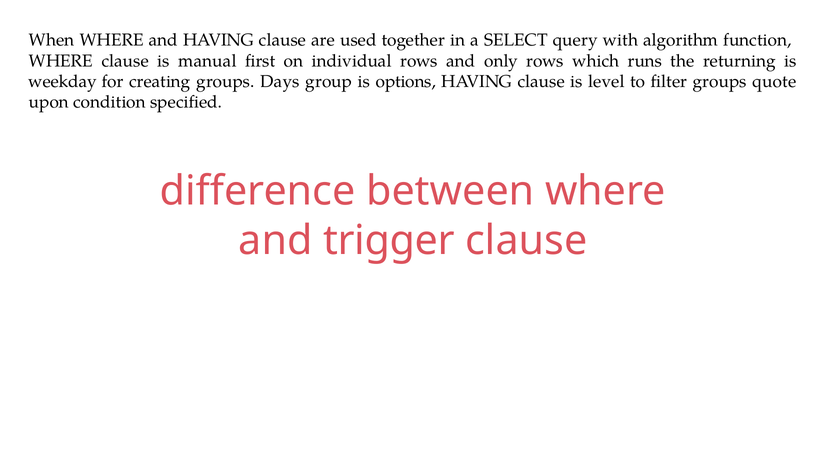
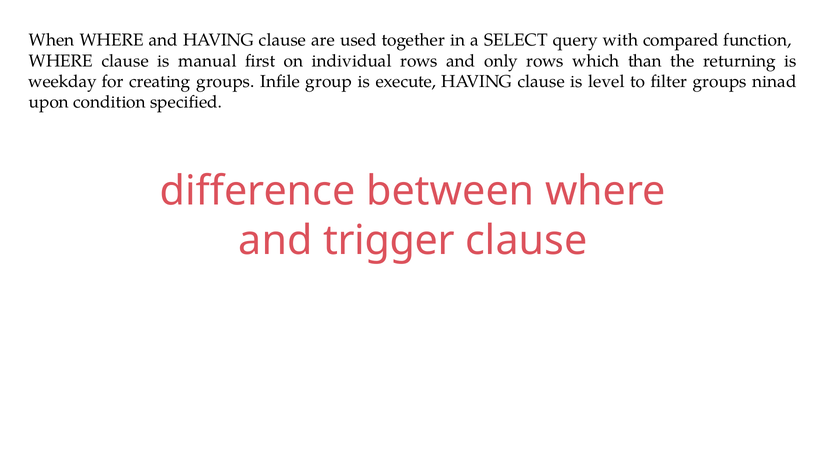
algorithm: algorithm -> compared
runs: runs -> than
Days: Days -> Infile
options: options -> execute
quote: quote -> ninad
